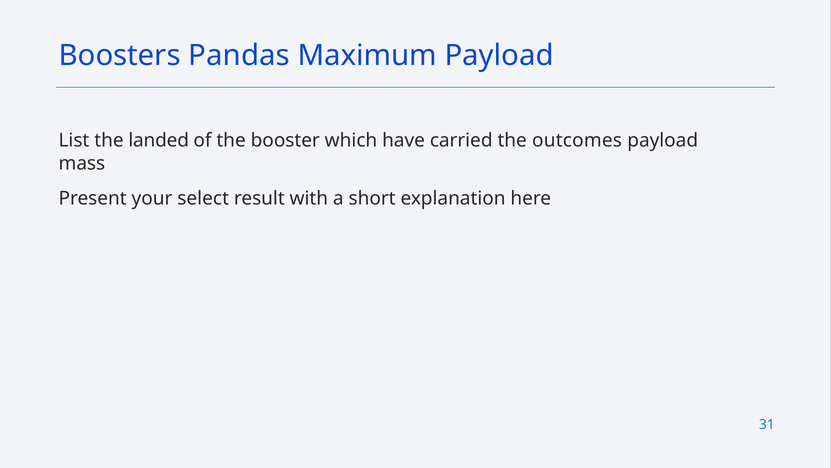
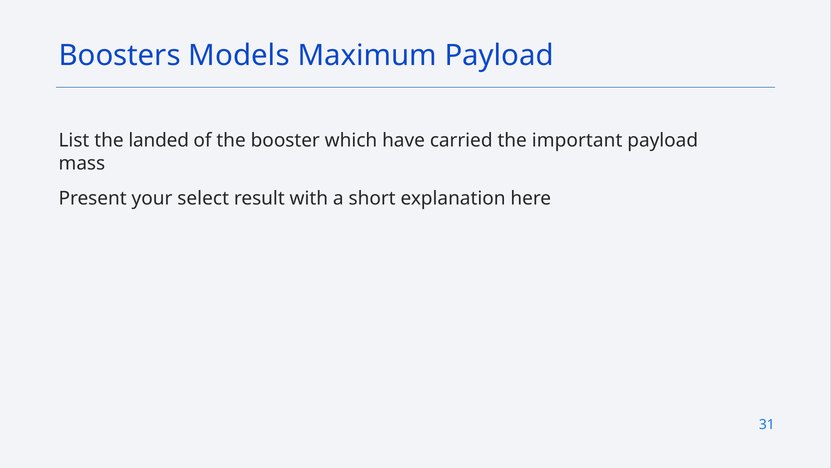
Pandas: Pandas -> Models
outcomes: outcomes -> important
